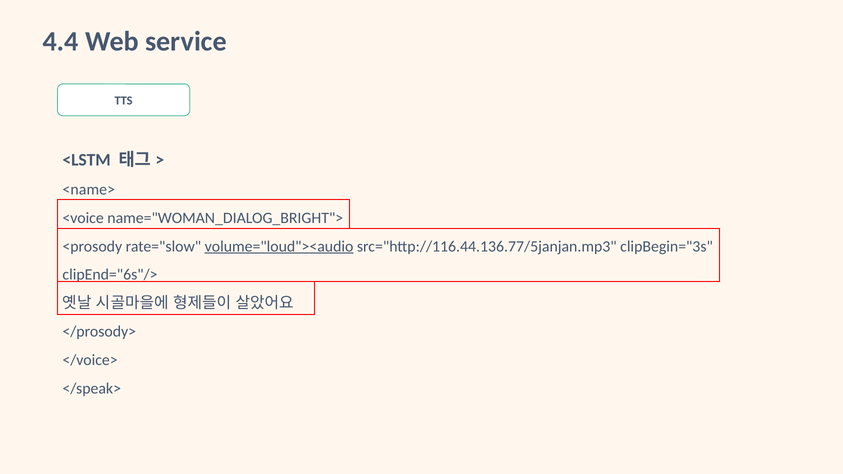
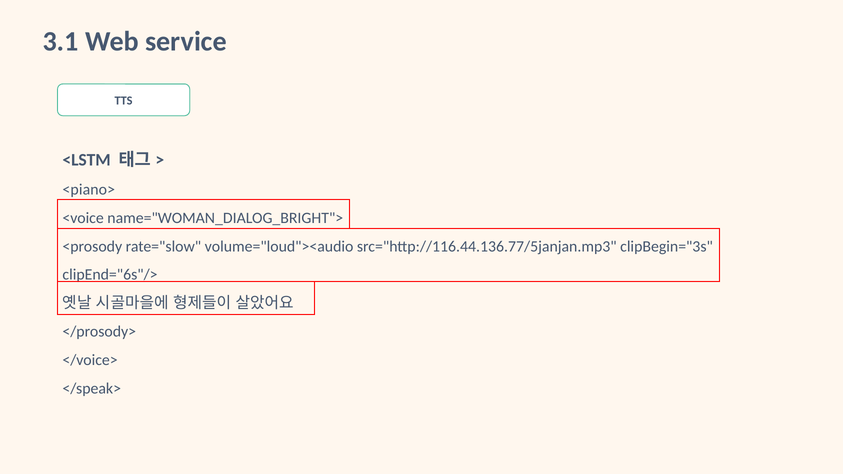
4.4: 4.4 -> 3.1
<name>: <name> -> <piano>
volume="loud"><audio underline: present -> none
